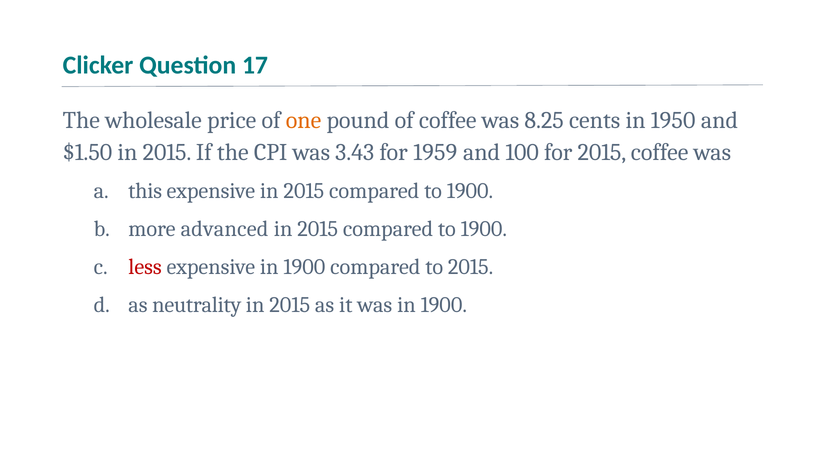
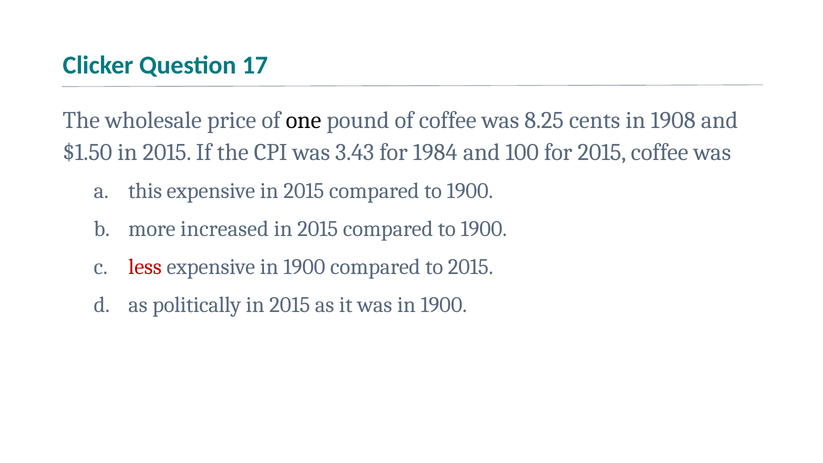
one colour: orange -> black
1950: 1950 -> 1908
1959: 1959 -> 1984
advanced: advanced -> increased
neutrality: neutrality -> politically
